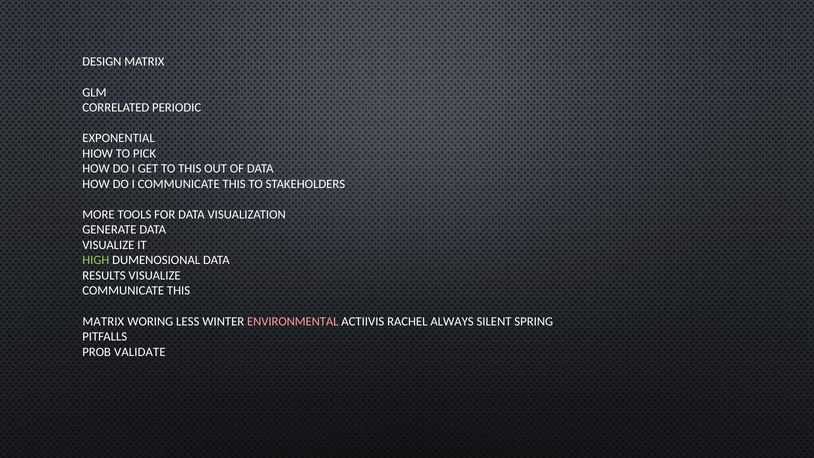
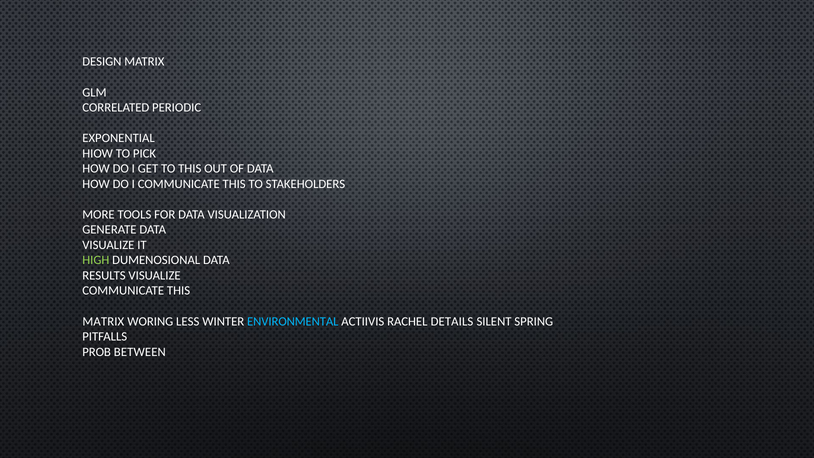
ENVIRONMENTAL colour: pink -> light blue
ALWAYS: ALWAYS -> DETAILS
VALIDATE: VALIDATE -> BETWEEN
